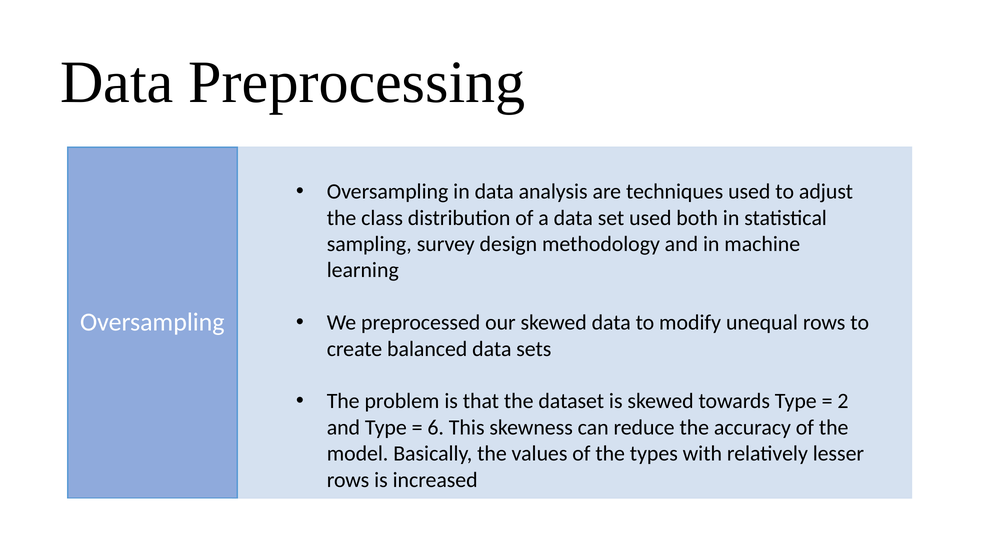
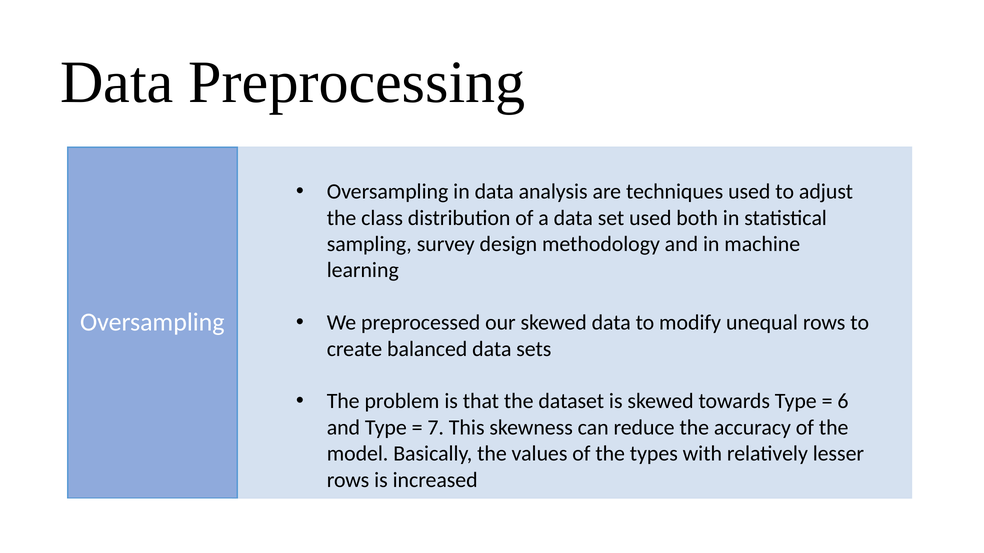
2: 2 -> 6
6: 6 -> 7
